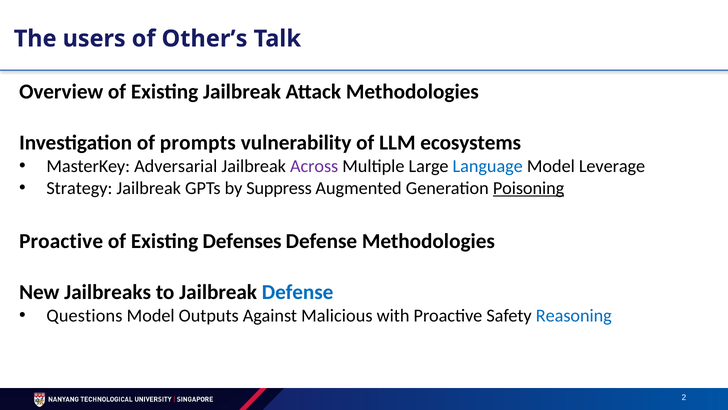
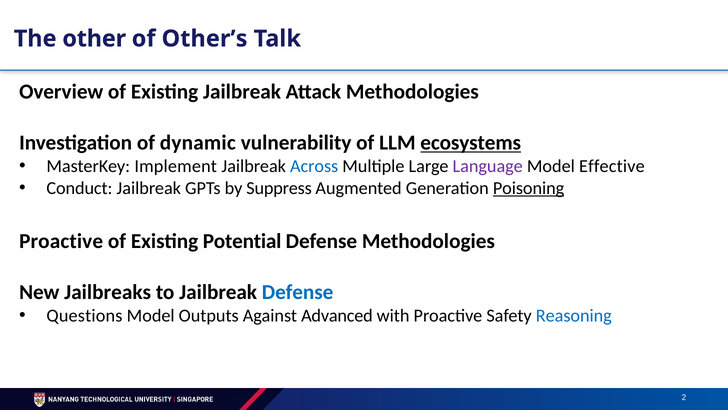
users: users -> other
prompts: prompts -> dynamic
ecosystems underline: none -> present
Adversarial: Adversarial -> Implement
Across colour: purple -> blue
Language colour: blue -> purple
Leverage: Leverage -> Effective
Strategy: Strategy -> Conduct
Defenses: Defenses -> Potential
Malicious: Malicious -> Advanced
